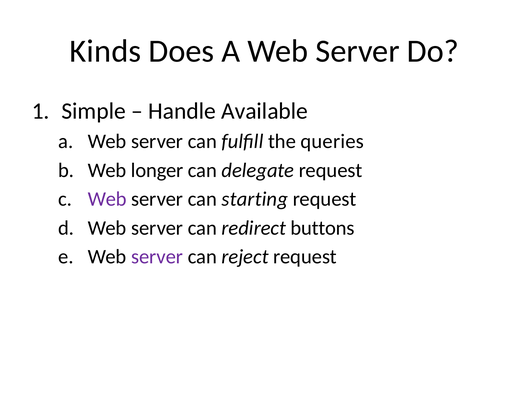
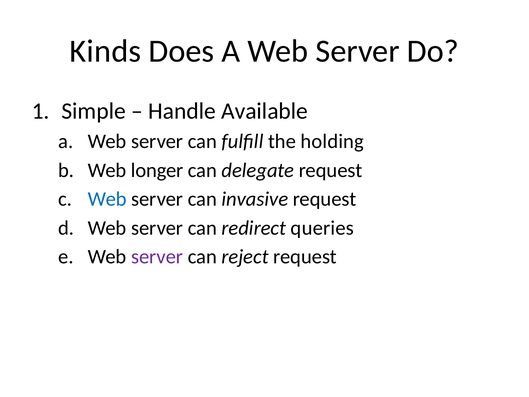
queries: queries -> holding
Web at (107, 199) colour: purple -> blue
starting: starting -> invasive
buttons: buttons -> queries
